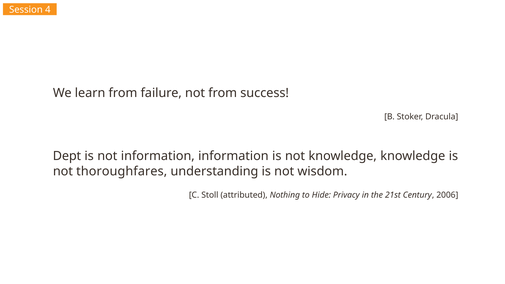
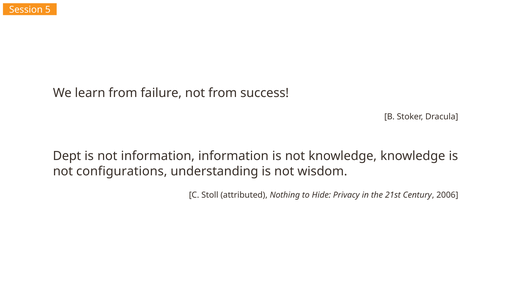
4: 4 -> 5
thoroughfares: thoroughfares -> configurations
